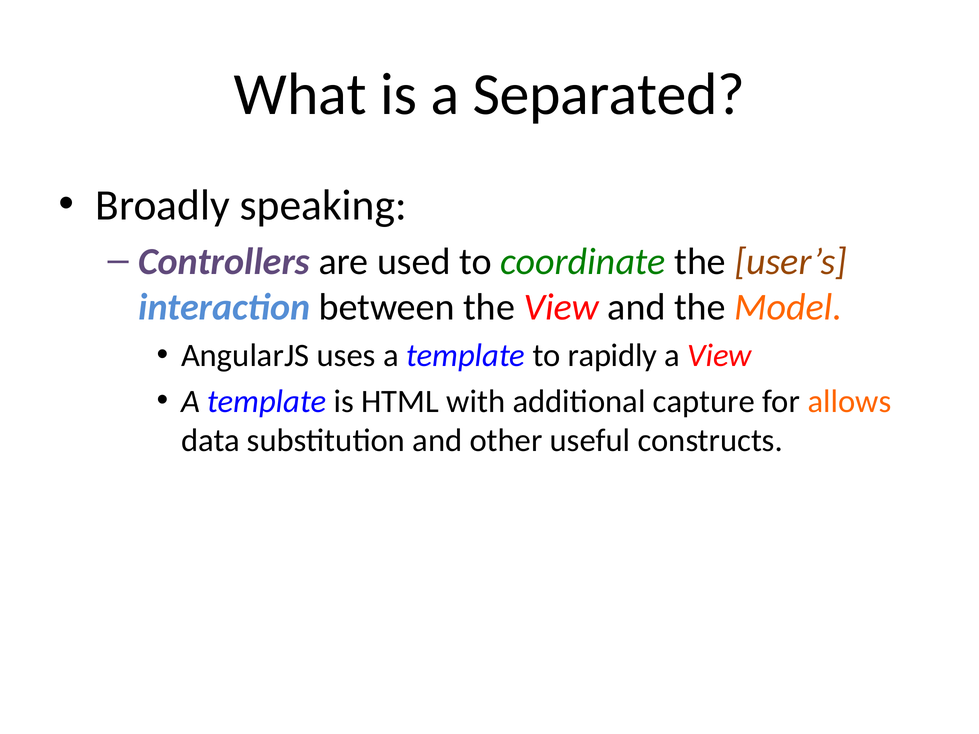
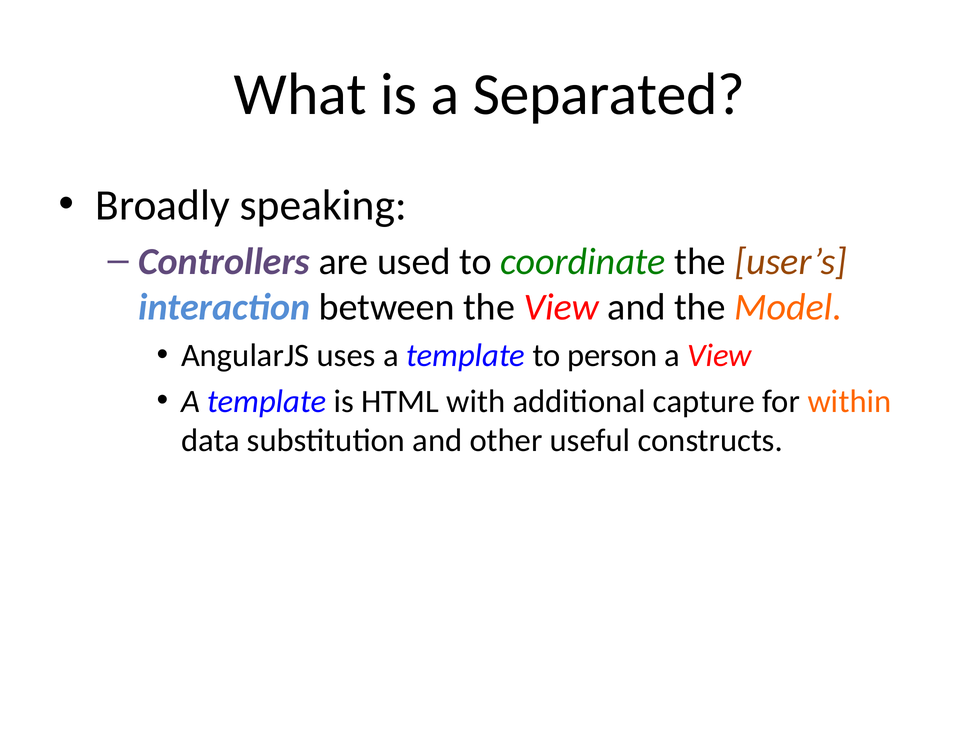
rapidly: rapidly -> person
allows: allows -> within
